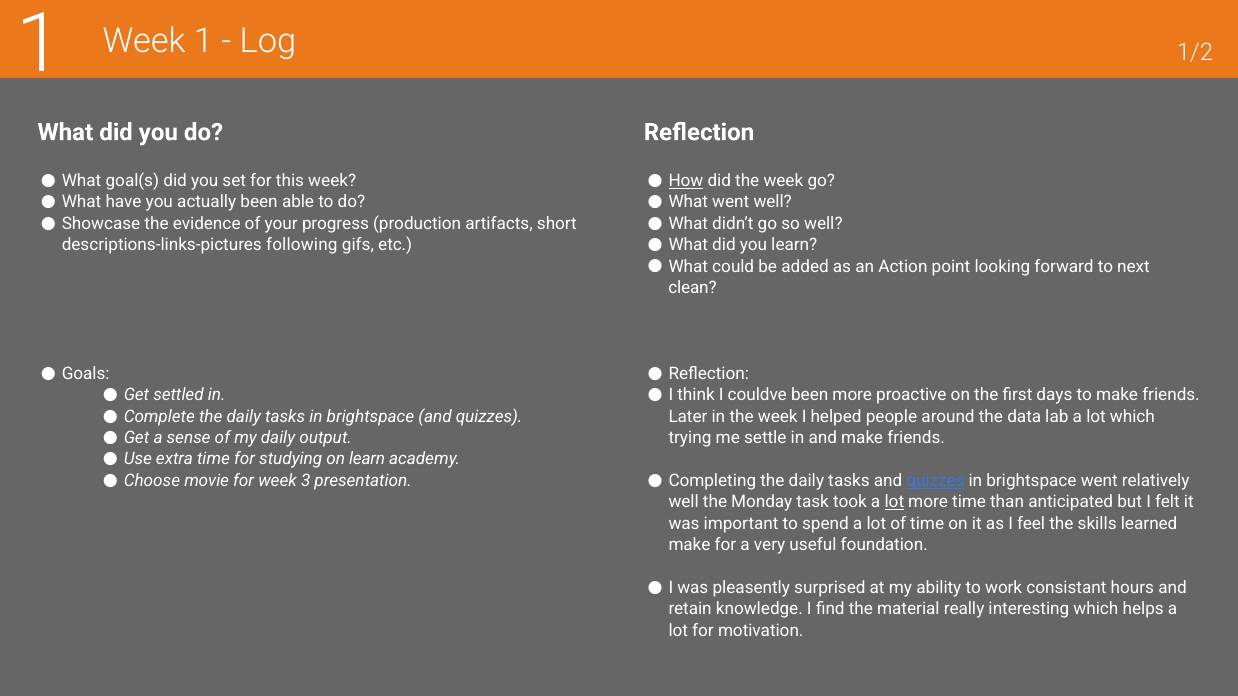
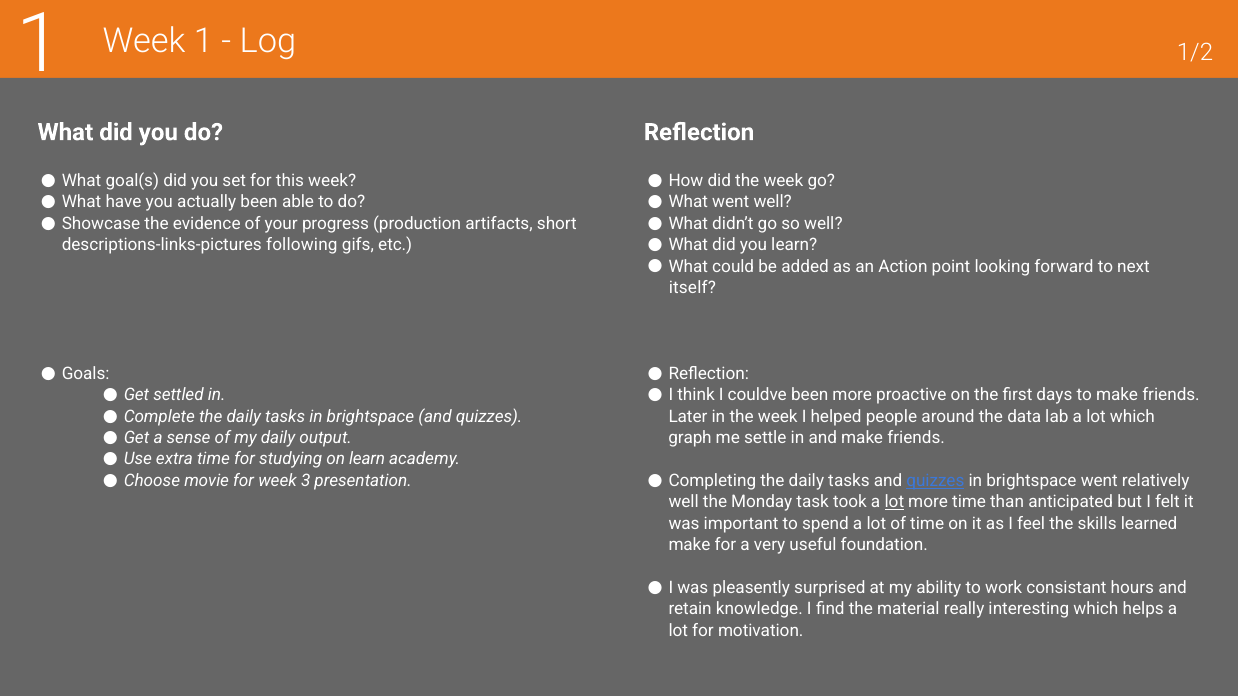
How underline: present -> none
clean: clean -> itself
trying: trying -> graph
